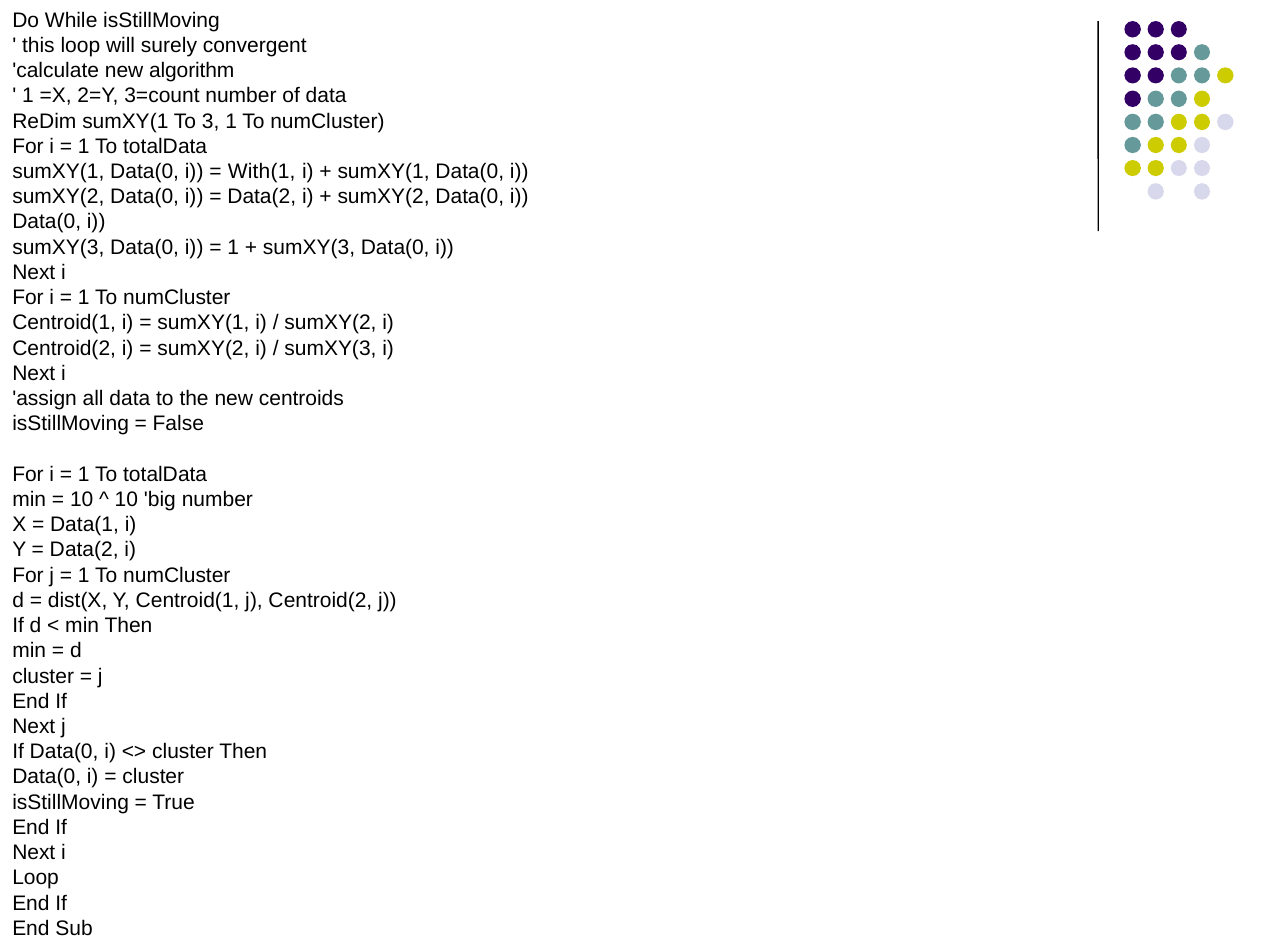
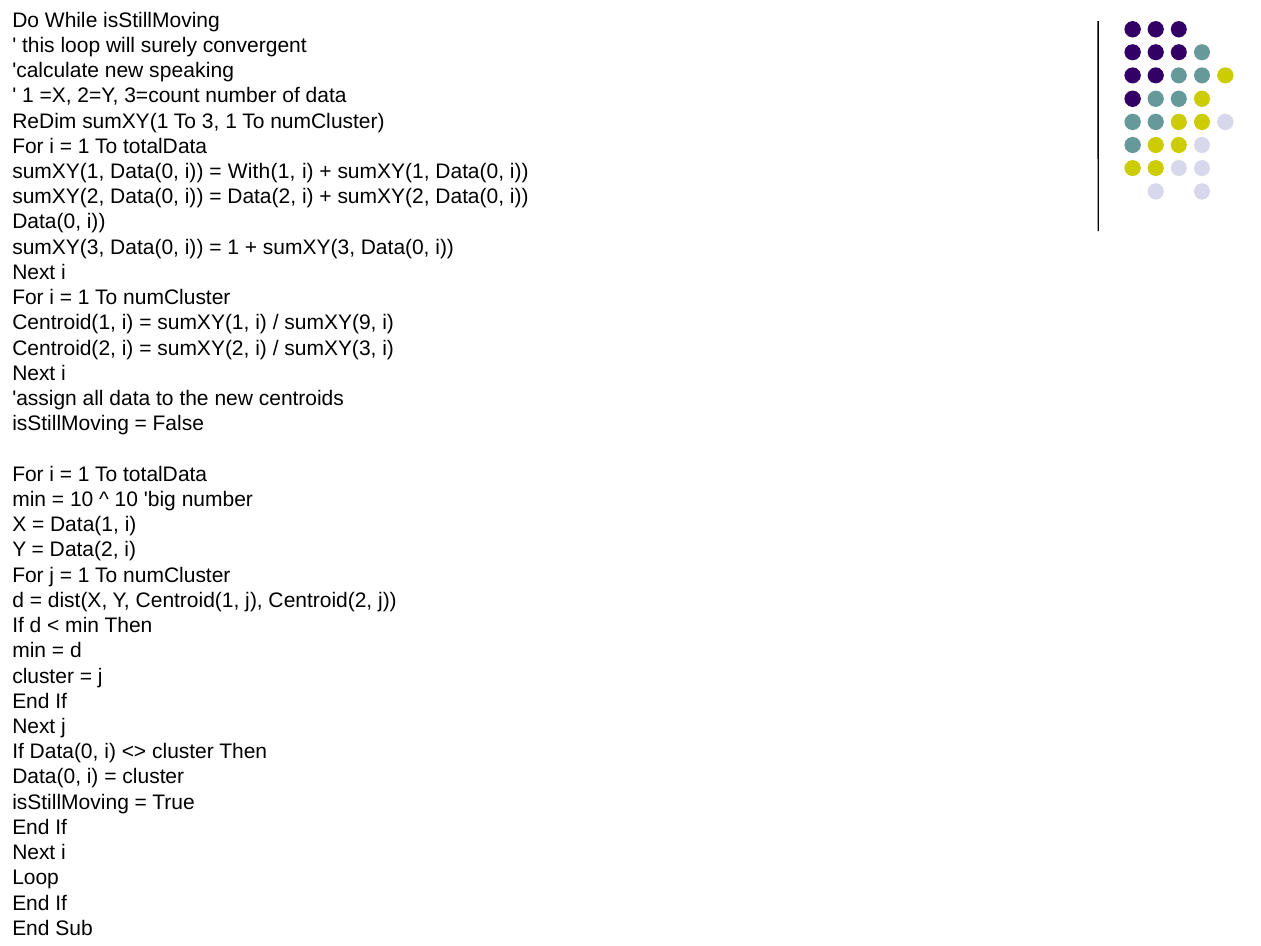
algorithm: algorithm -> speaking
sumXY(2 at (330, 323): sumXY(2 -> sumXY(9
